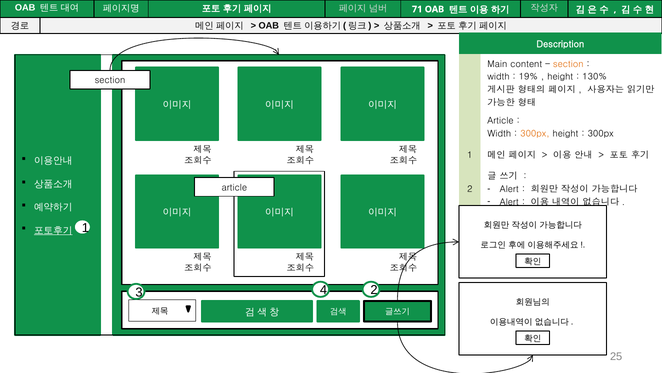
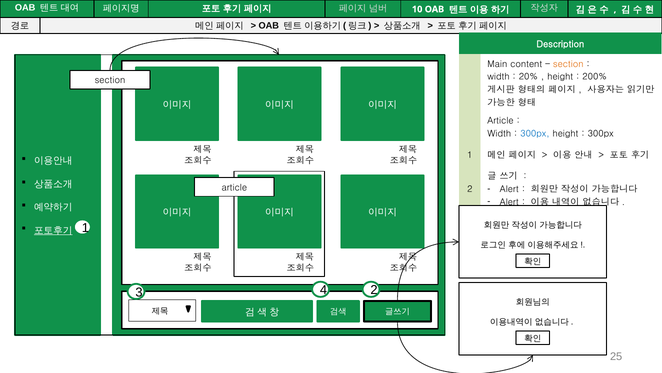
71: 71 -> 10
19%: 19% -> 20%
130%: 130% -> 200%
300px at (535, 133) colour: orange -> blue
